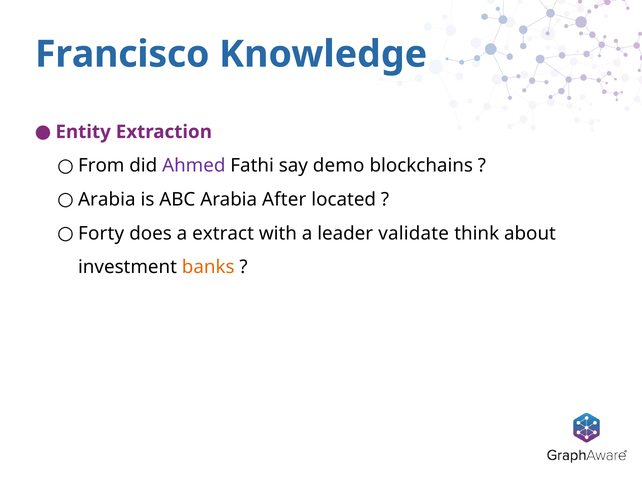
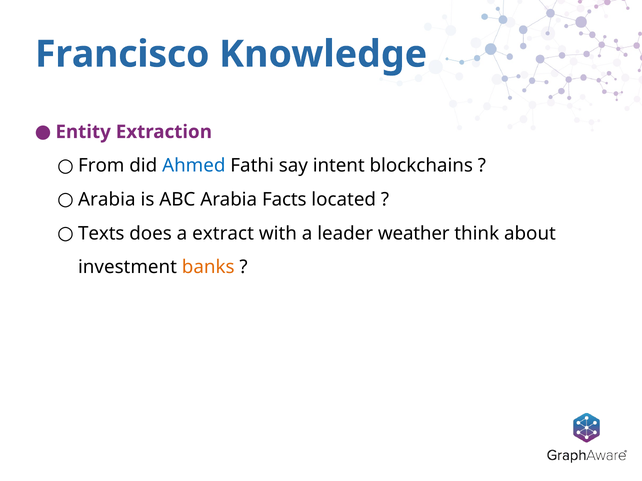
Ahmed colour: purple -> blue
demo: demo -> intent
After: After -> Facts
Forty: Forty -> Texts
validate: validate -> weather
